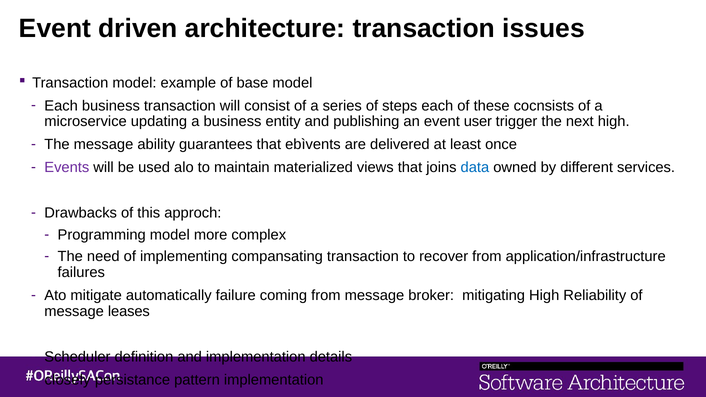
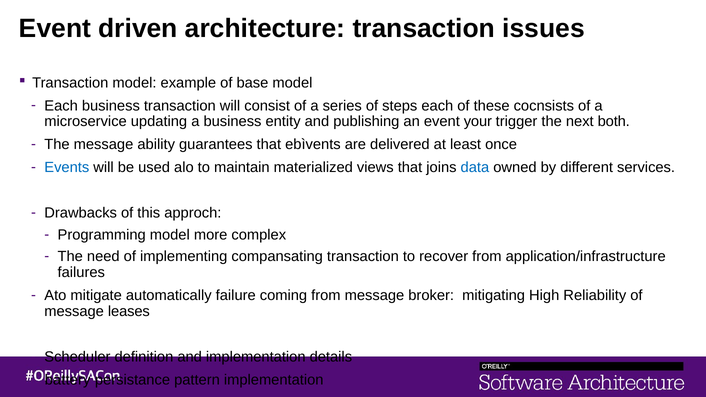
user: user -> your
next high: high -> both
Events colour: purple -> blue
closely: closely -> battery
